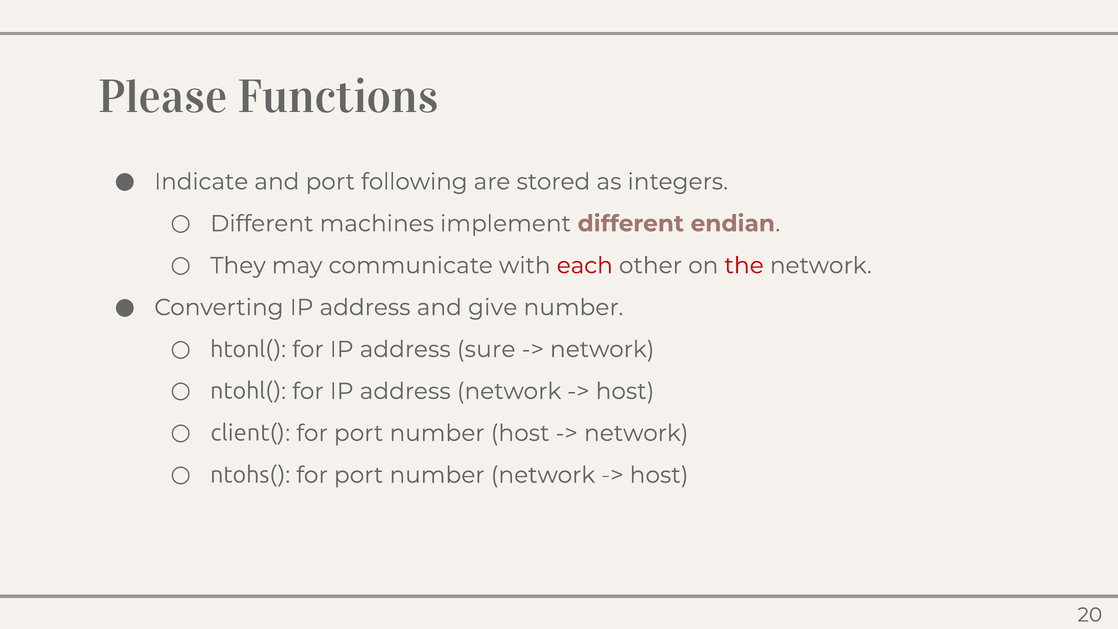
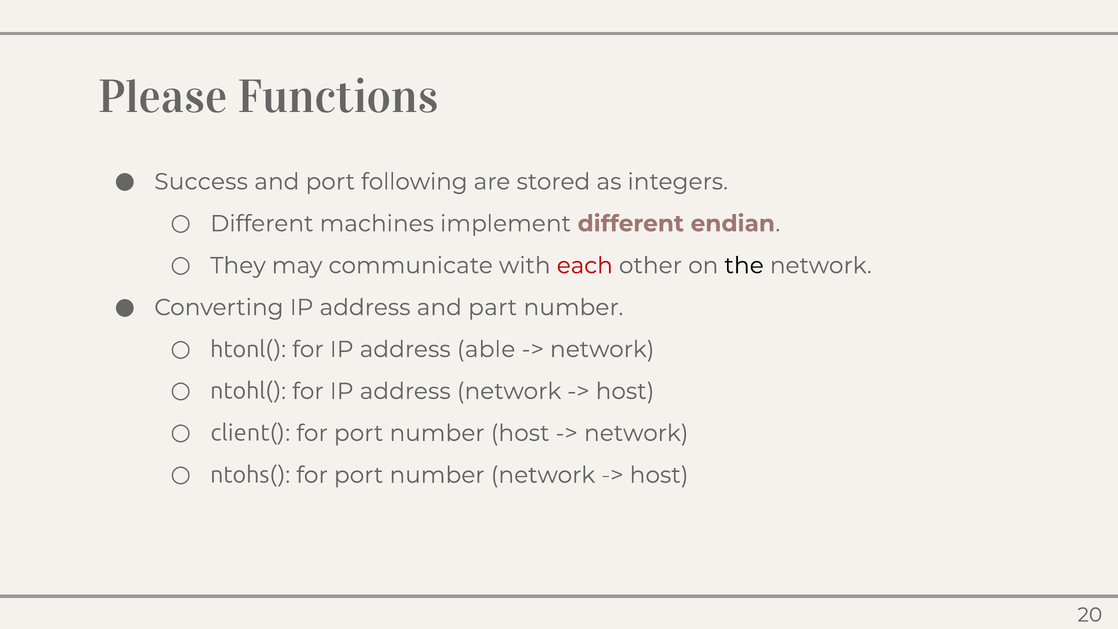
Indicate: Indicate -> Success
the colour: red -> black
give: give -> part
sure: sure -> able
